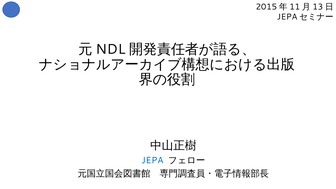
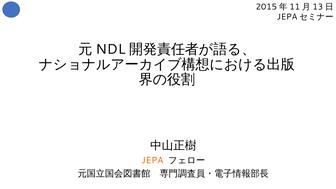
JEPA colour: blue -> orange
